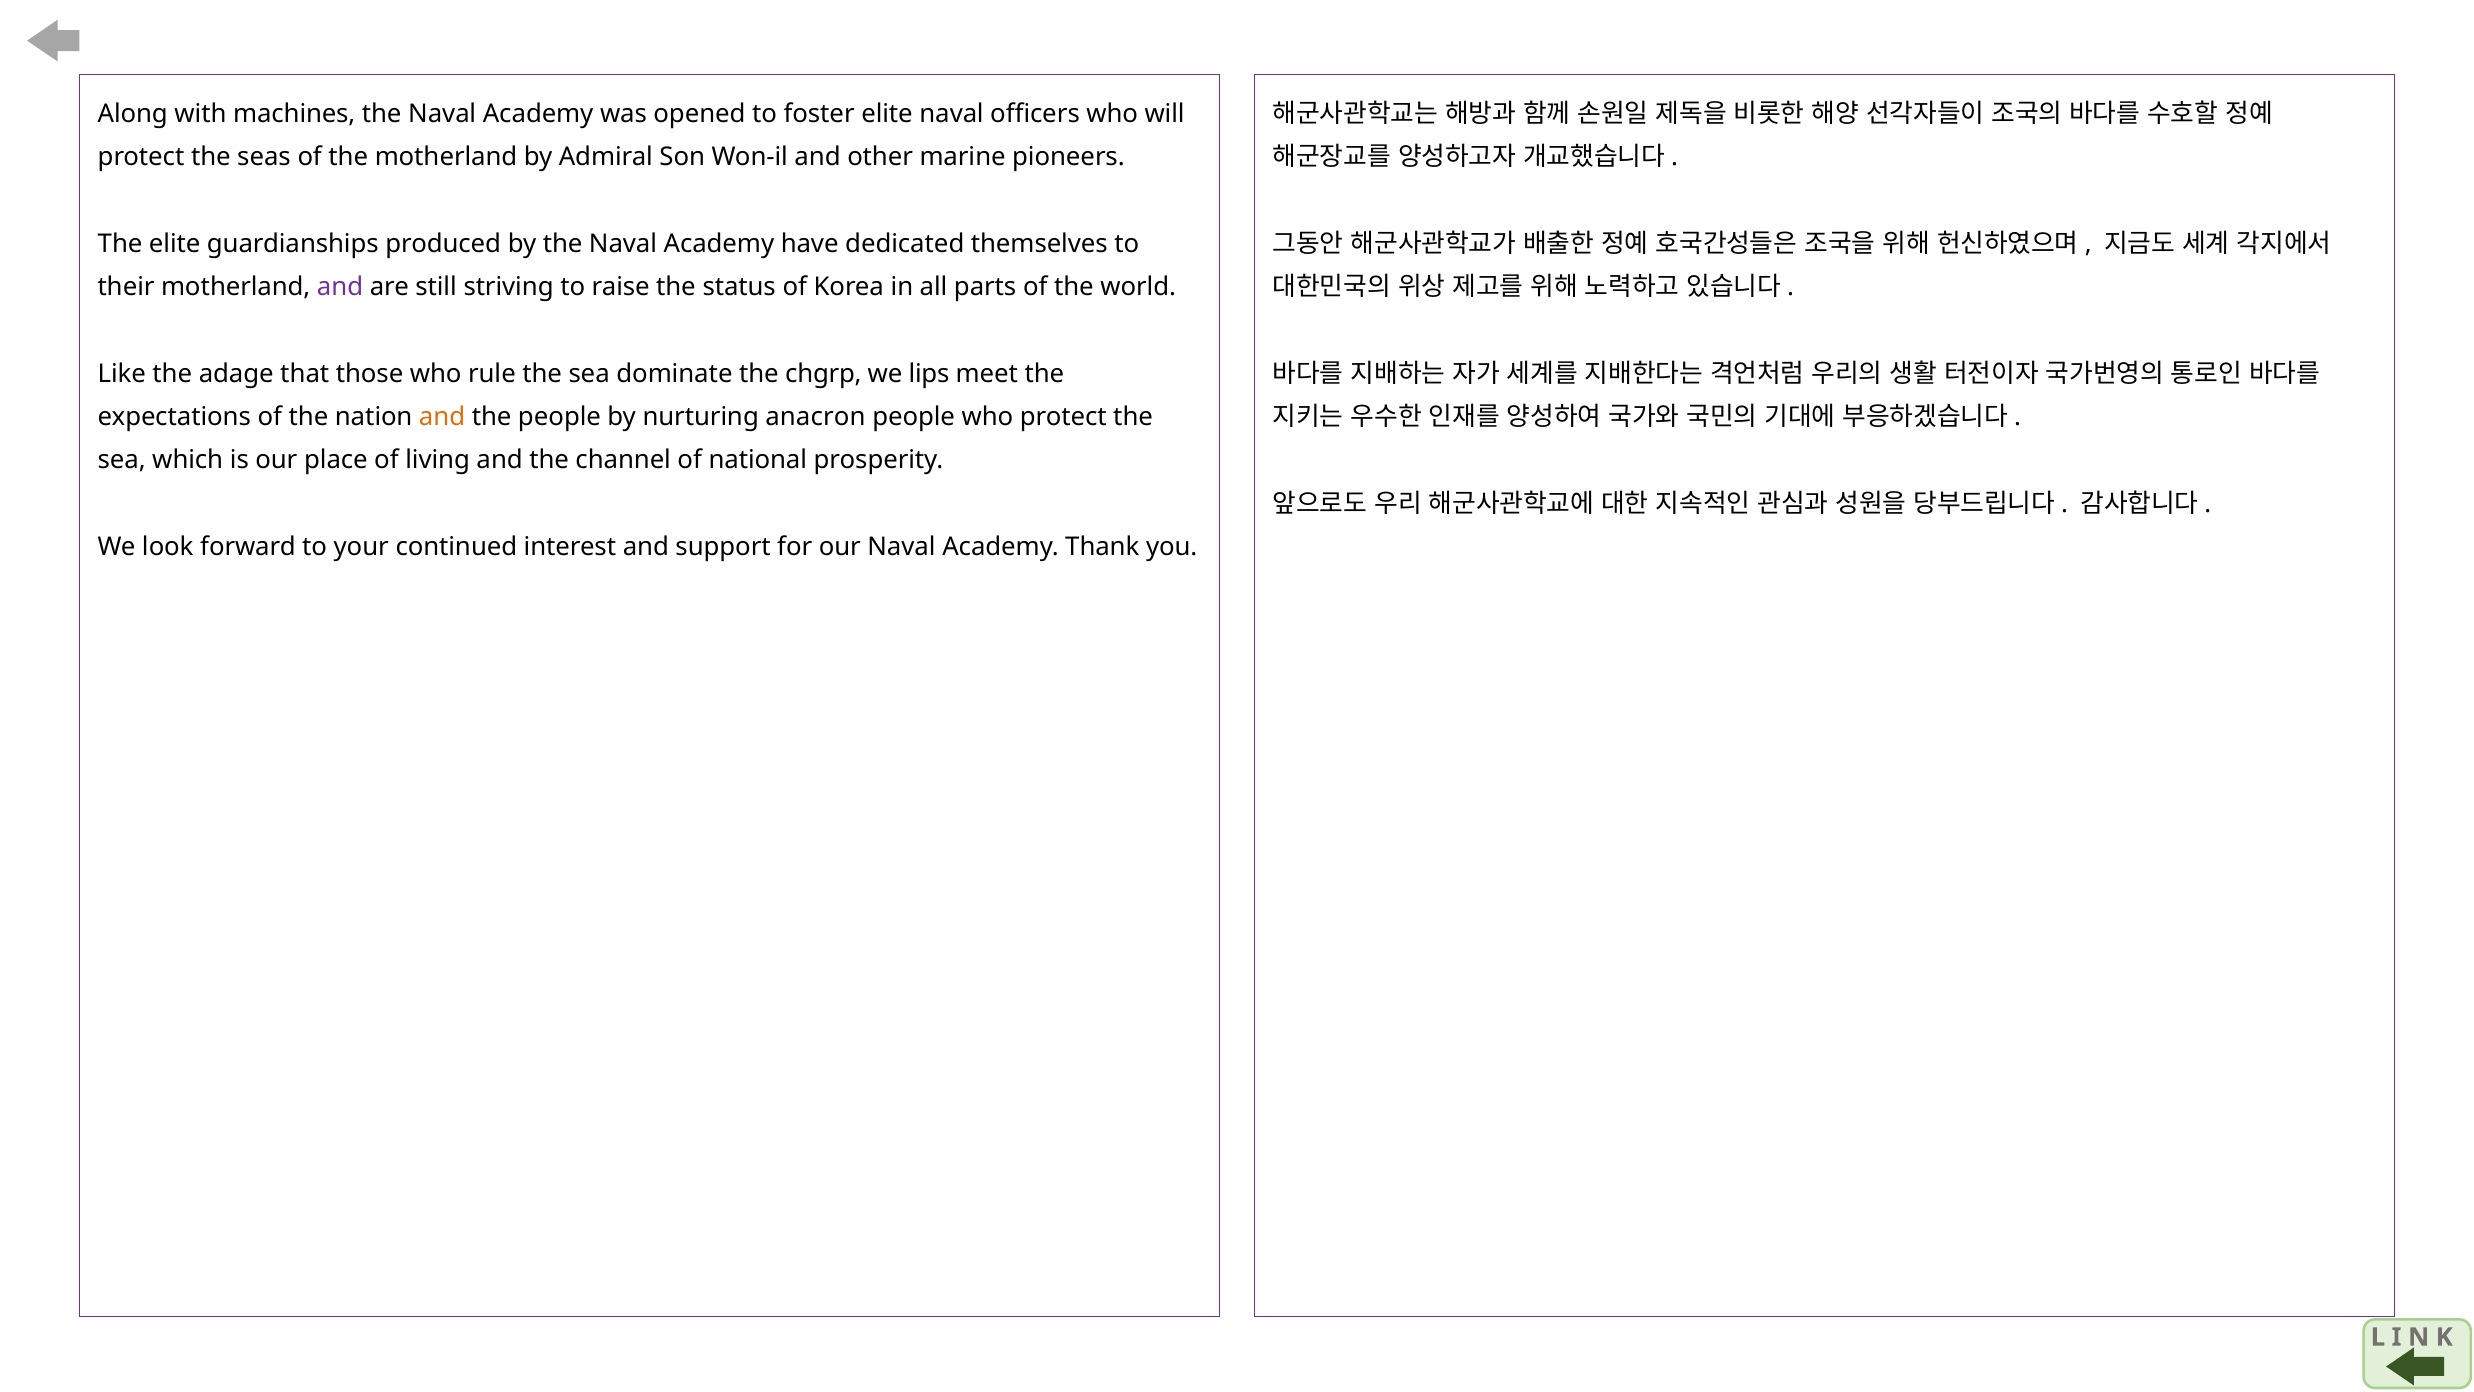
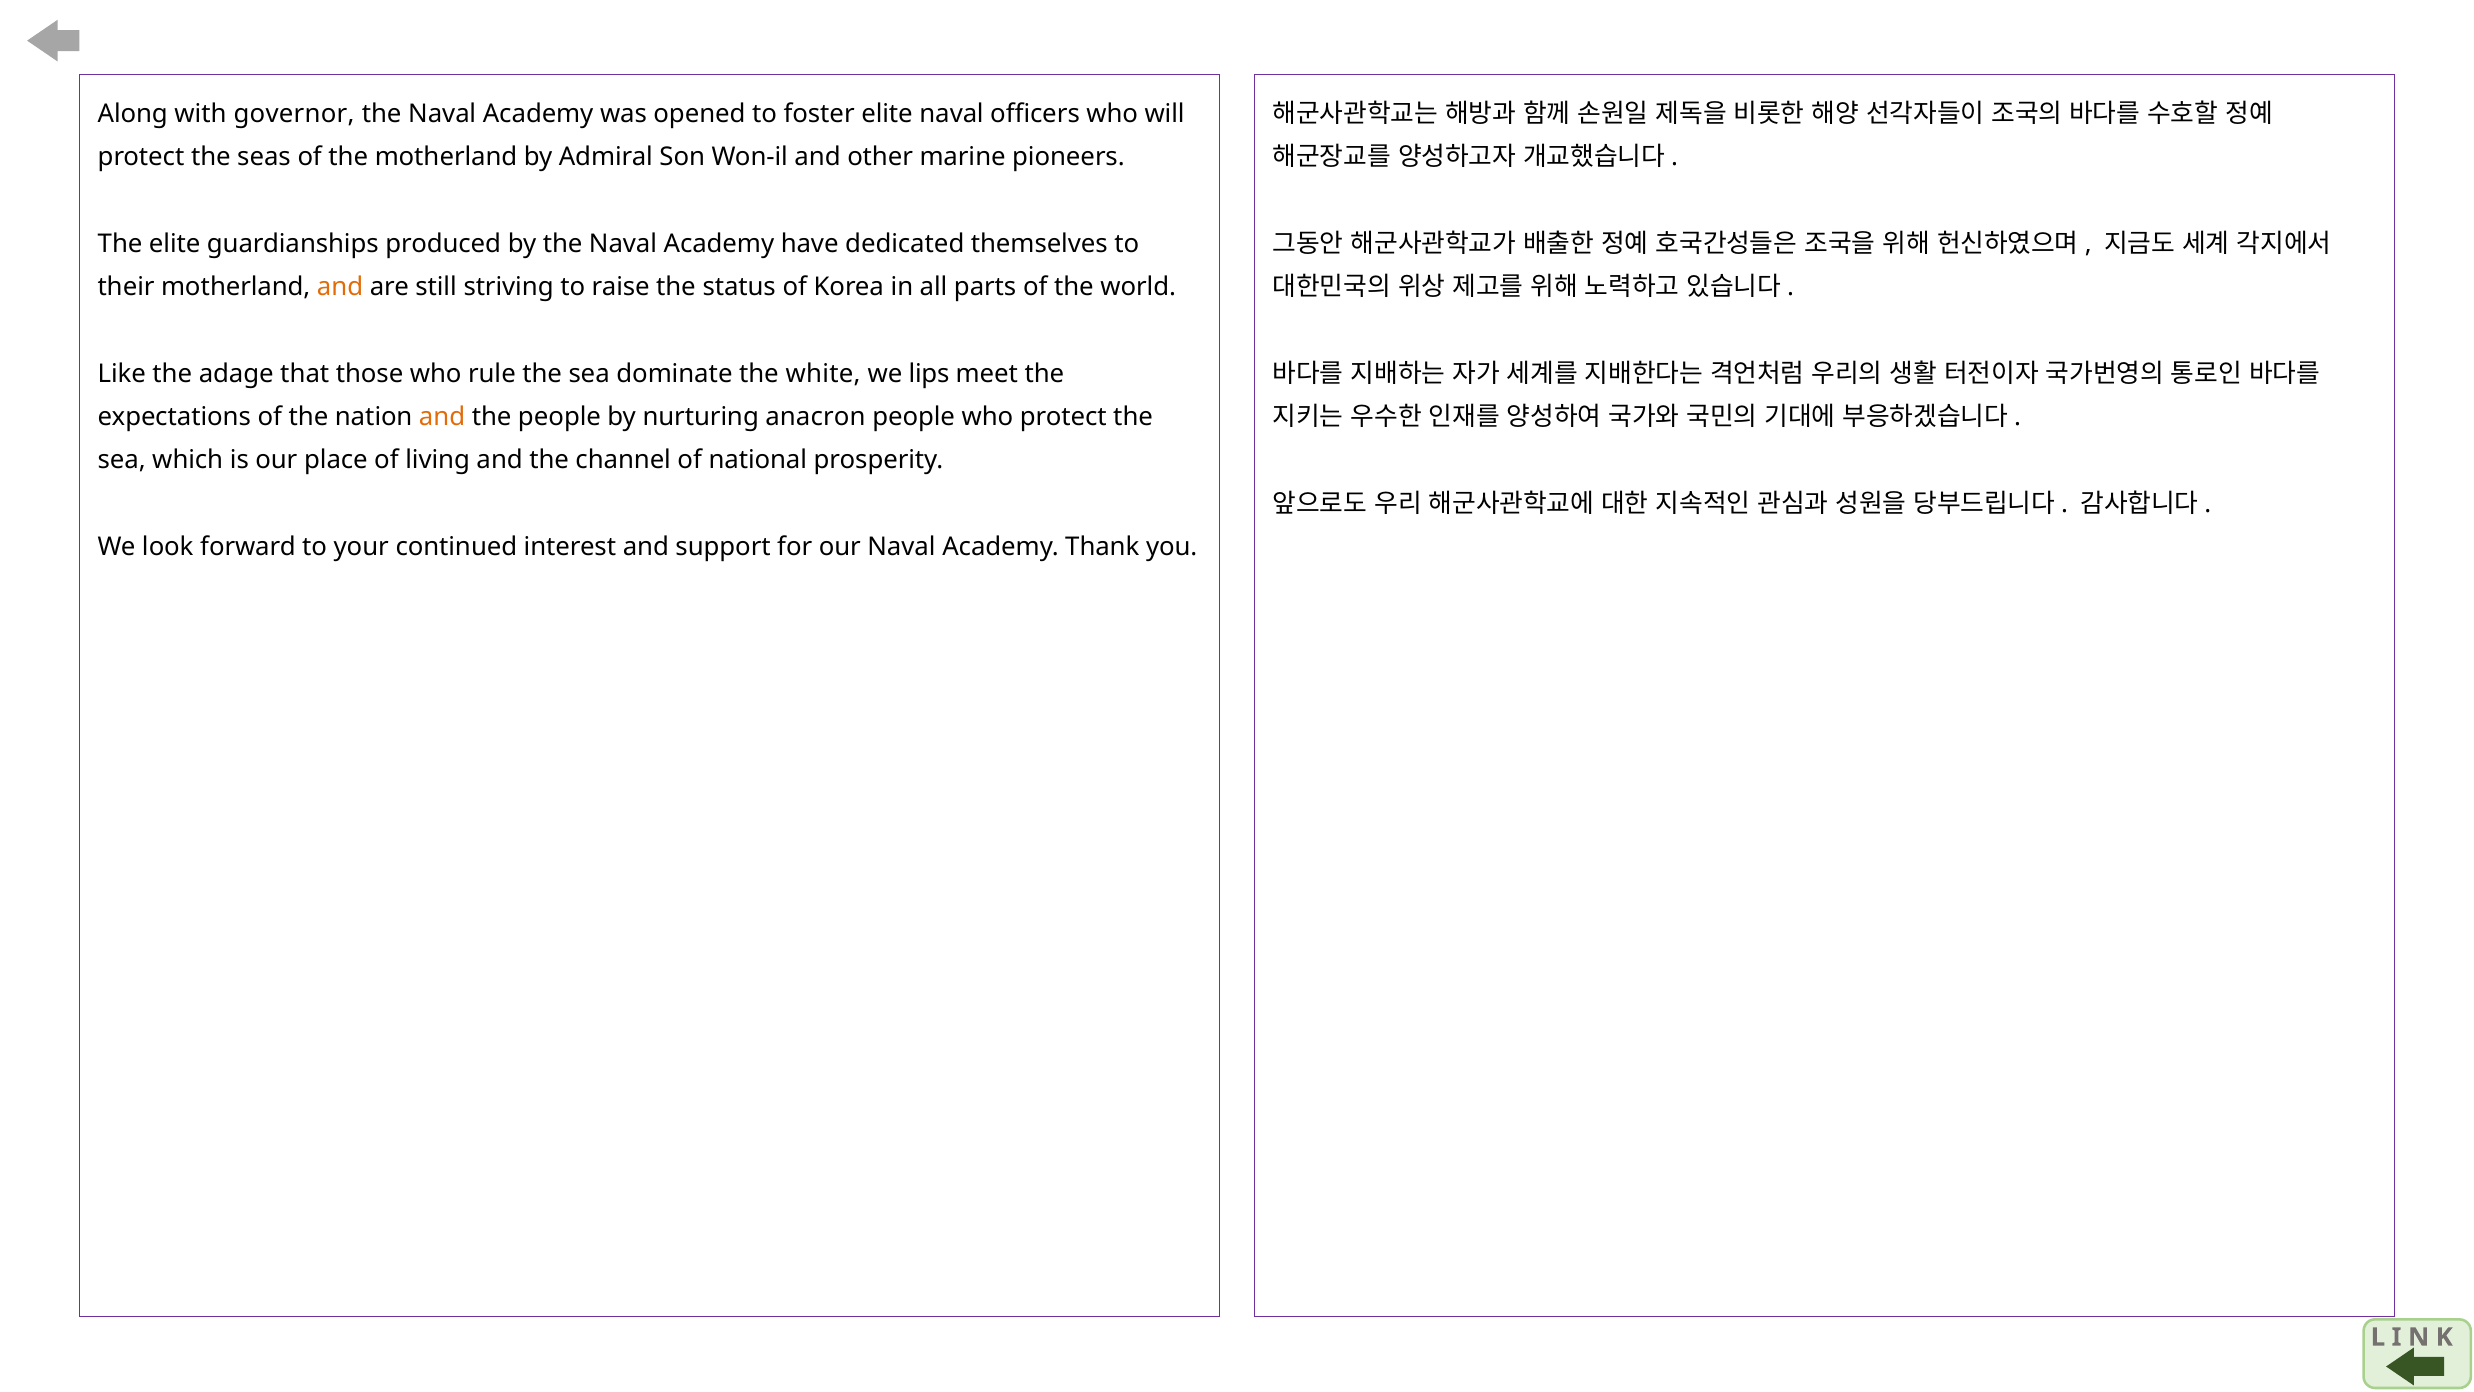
machines: machines -> governor
and at (340, 287) colour: purple -> orange
chgrp: chgrp -> white
